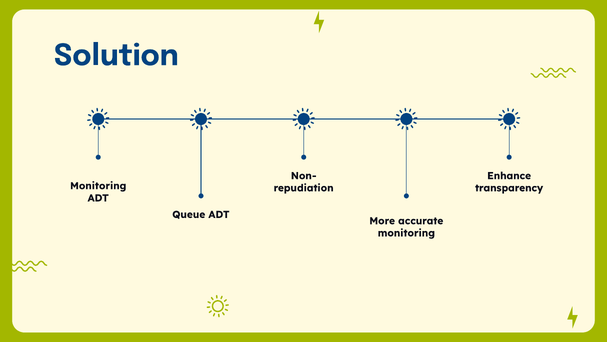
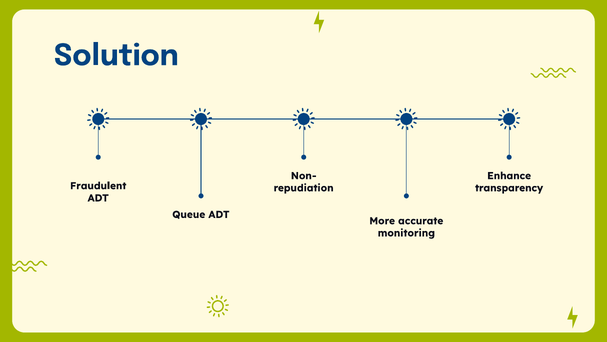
Monitoring at (98, 186): Monitoring -> Fraudulent
